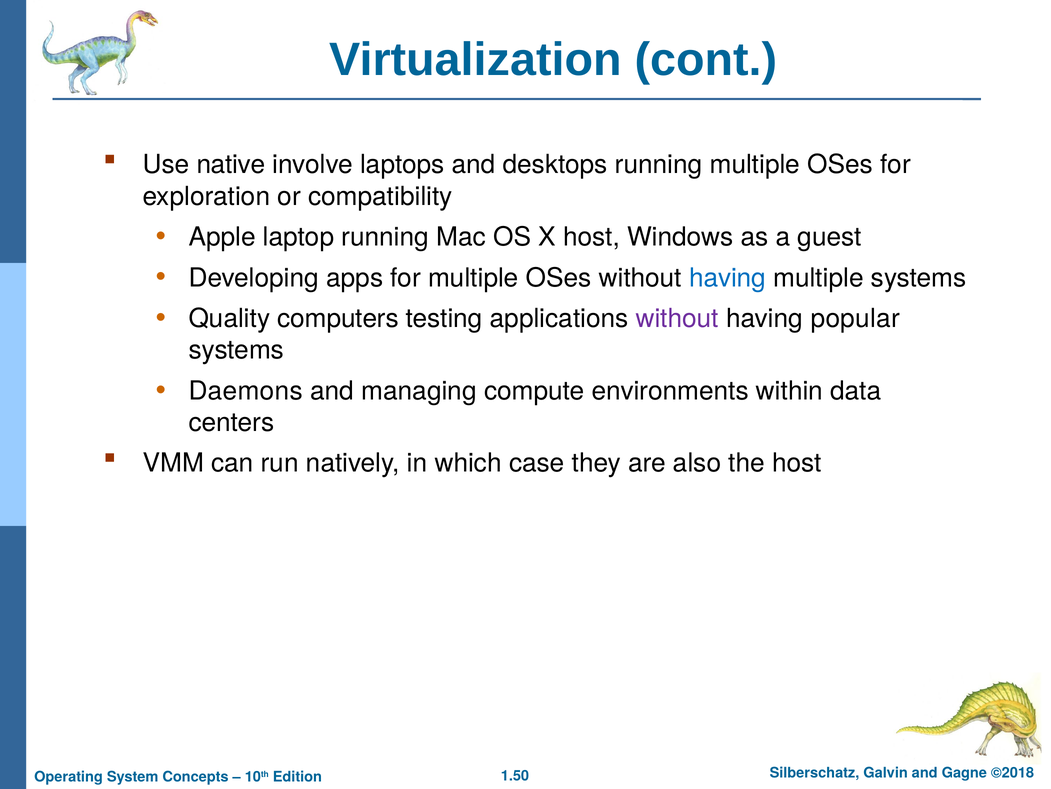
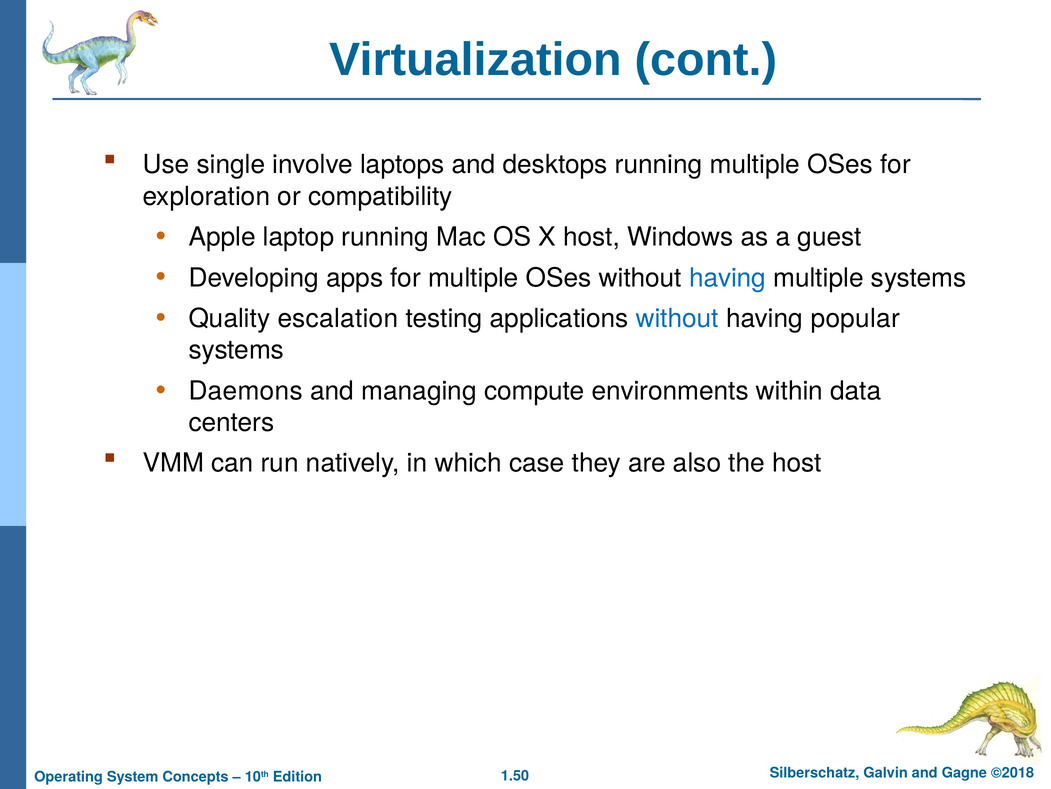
native: native -> single
computers: computers -> escalation
without at (677, 318) colour: purple -> blue
